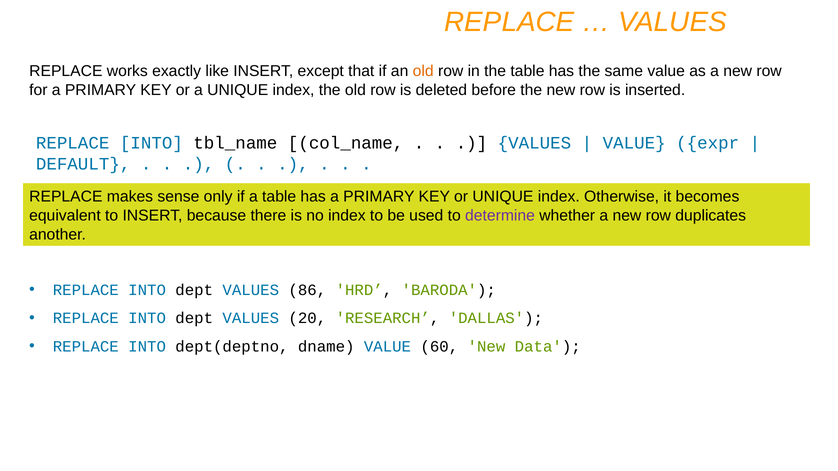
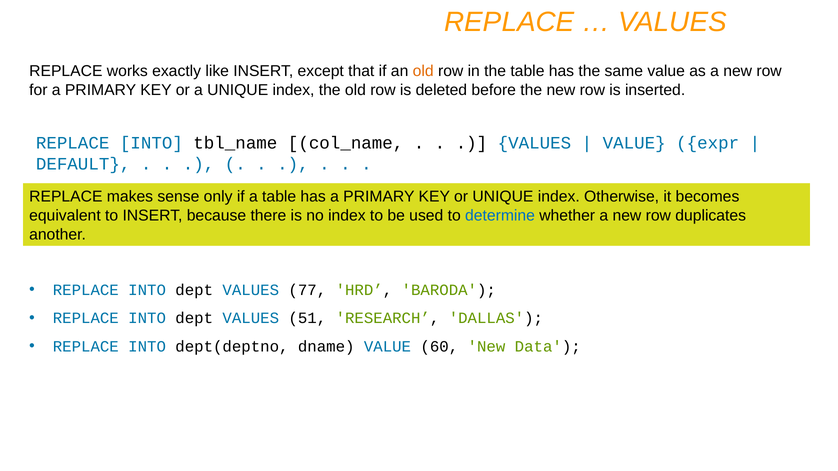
determine colour: purple -> blue
86: 86 -> 77
20: 20 -> 51
